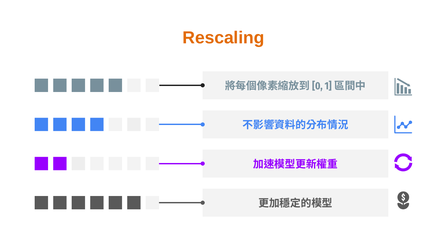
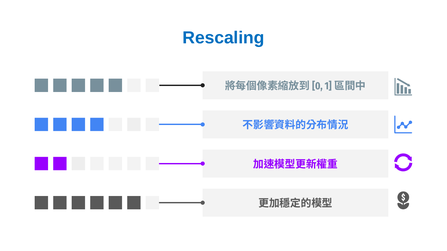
Rescaling colour: orange -> blue
